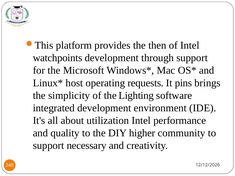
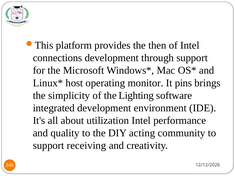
watchpoints: watchpoints -> connections
requests: requests -> monitor
higher: higher -> acting
necessary: necessary -> receiving
